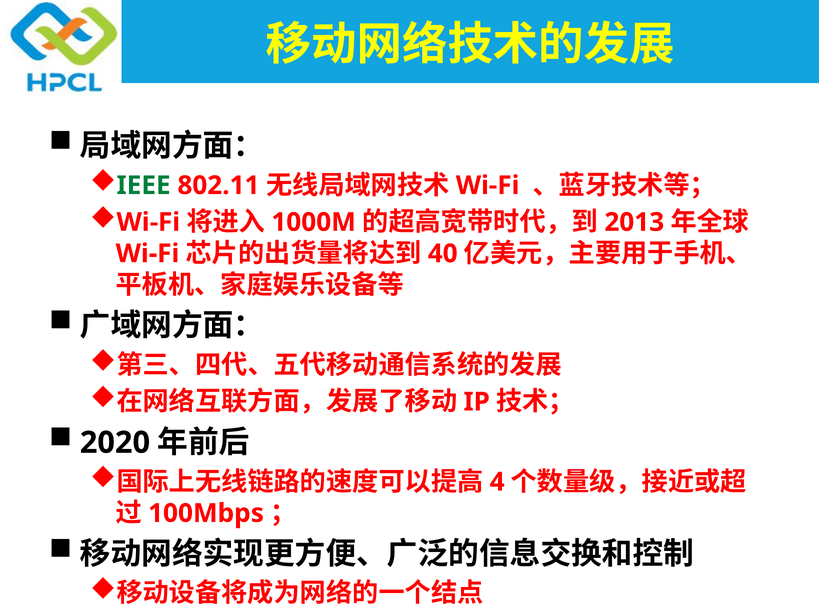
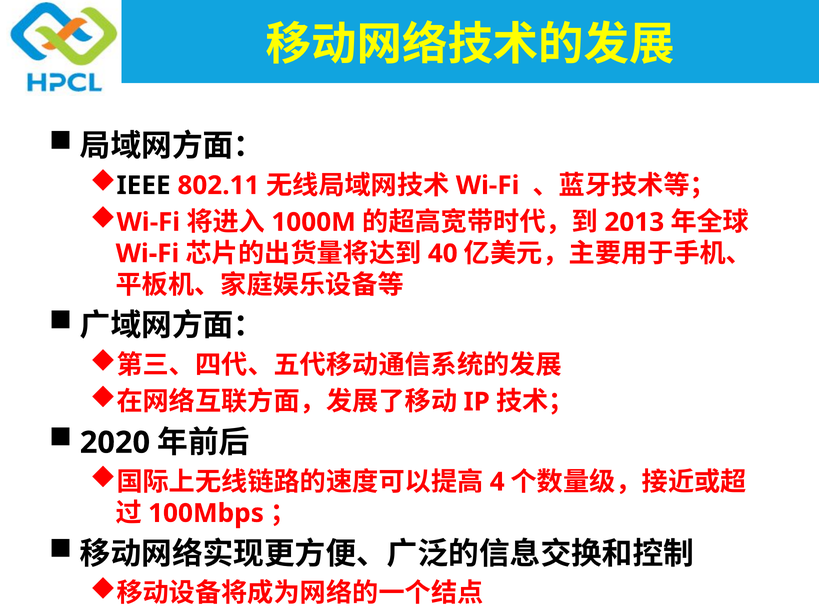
IEEE colour: green -> black
